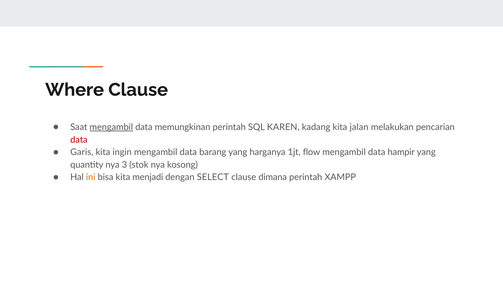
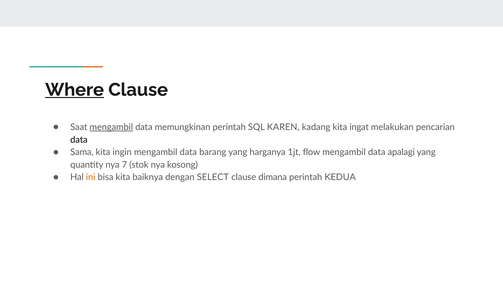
Where underline: none -> present
jalan: jalan -> ingat
data at (79, 140) colour: red -> black
Garis: Garis -> Sama
hampir: hampir -> apalagi
3: 3 -> 7
menjadi: menjadi -> baiknya
XAMPP: XAMPP -> KEDUA
